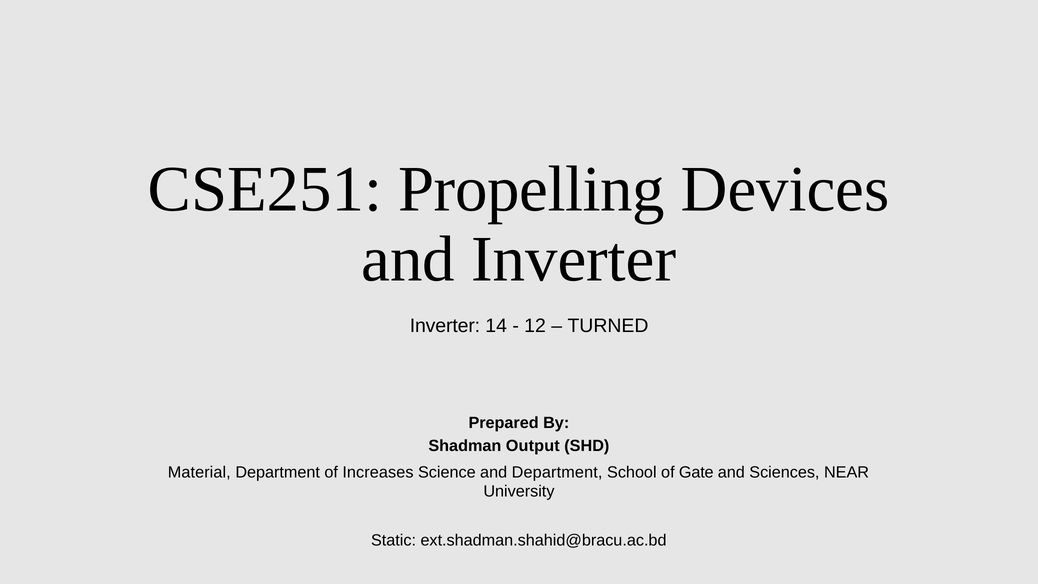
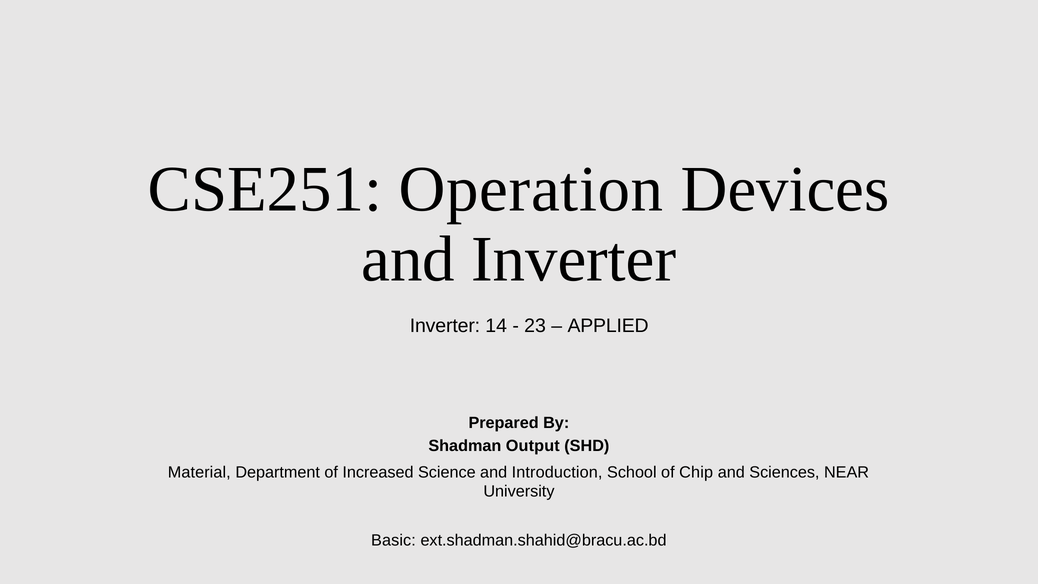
Propelling: Propelling -> Operation
12: 12 -> 23
TURNED: TURNED -> APPLIED
Increases: Increases -> Increased
and Department: Department -> Introduction
Gate: Gate -> Chip
Static: Static -> Basic
